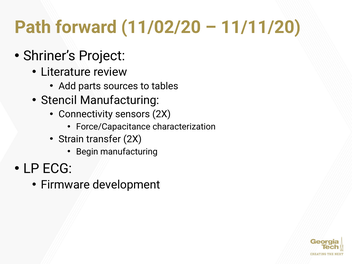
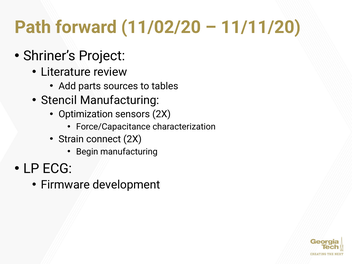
Connectivity: Connectivity -> Optimization
transfer: transfer -> connect
